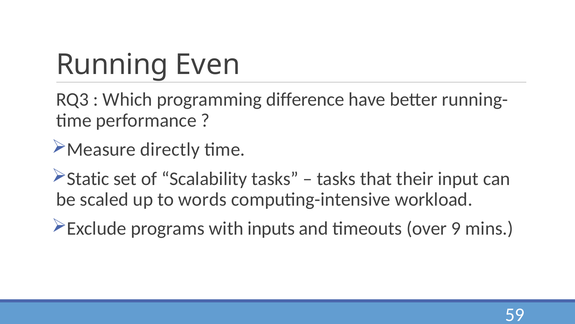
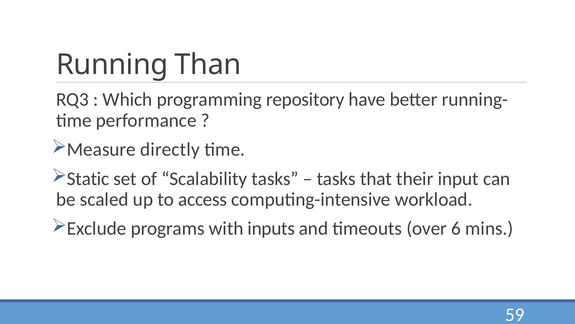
Even: Even -> Than
difference: difference -> repository
words: words -> access
9: 9 -> 6
